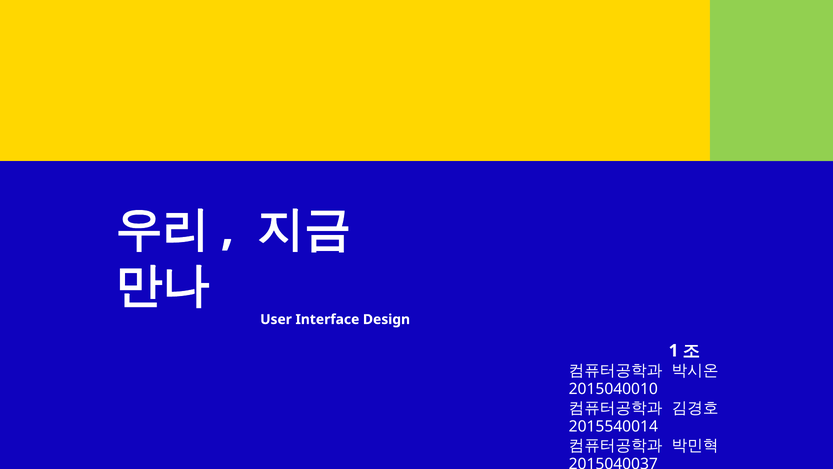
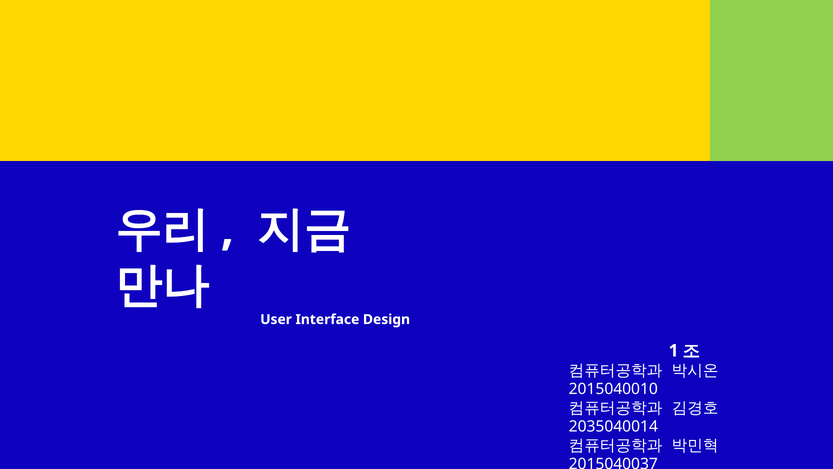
2015540014: 2015540014 -> 2035040014
